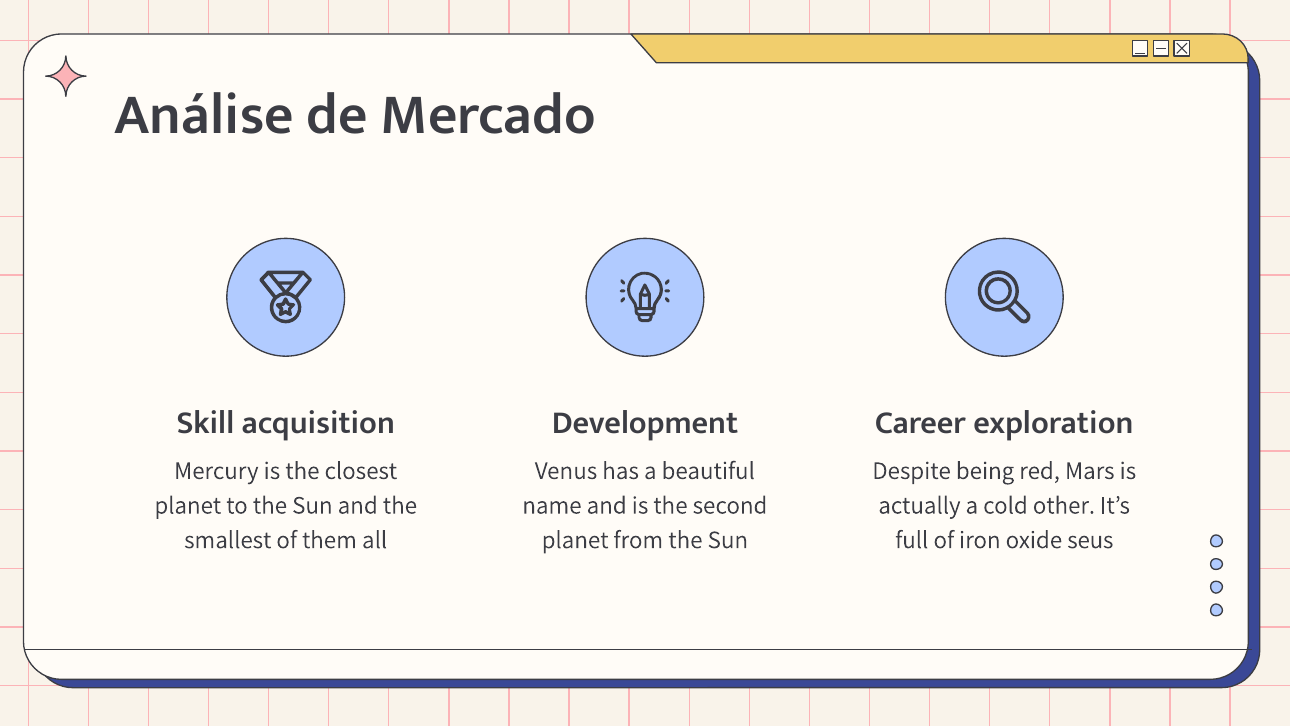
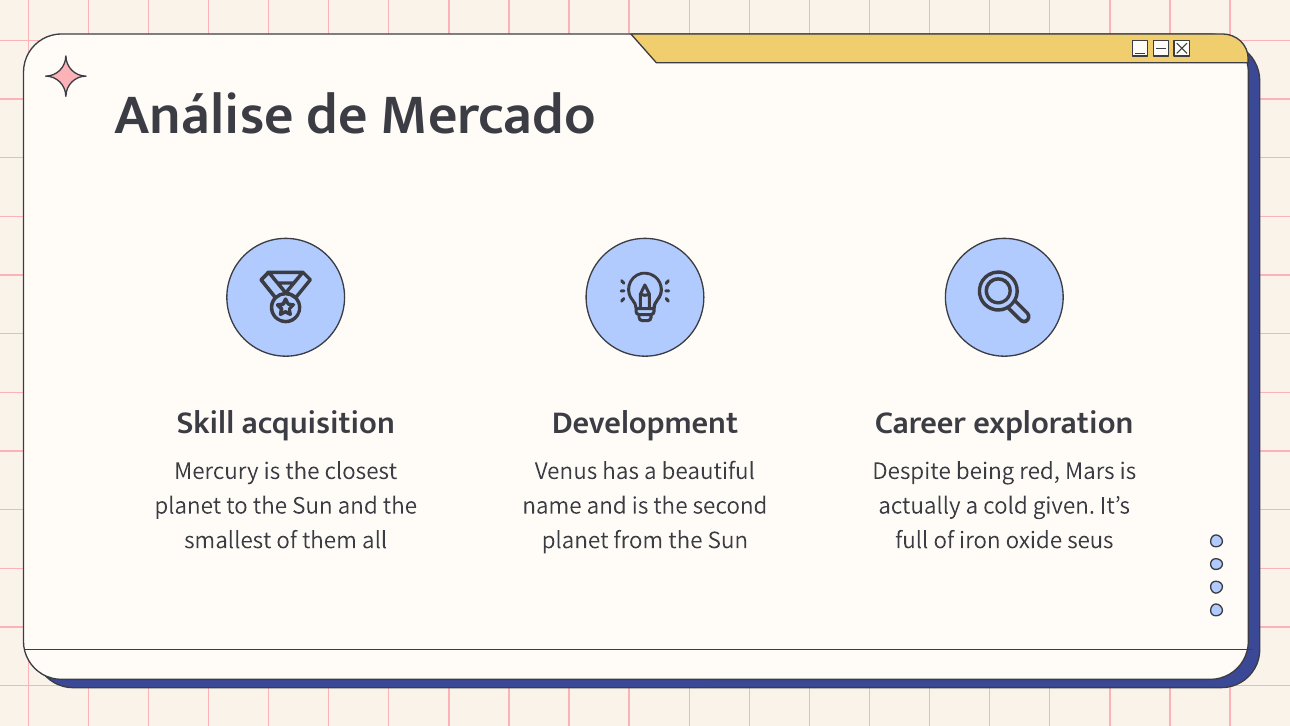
other: other -> given
